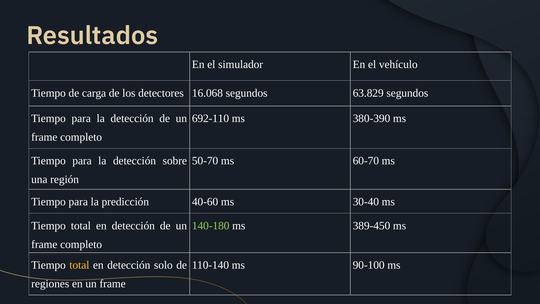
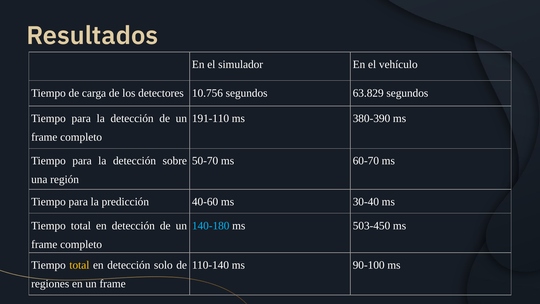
16.068: 16.068 -> 10.756
692-110: 692-110 -> 191-110
140-180 colour: light green -> light blue
389-450: 389-450 -> 503-450
